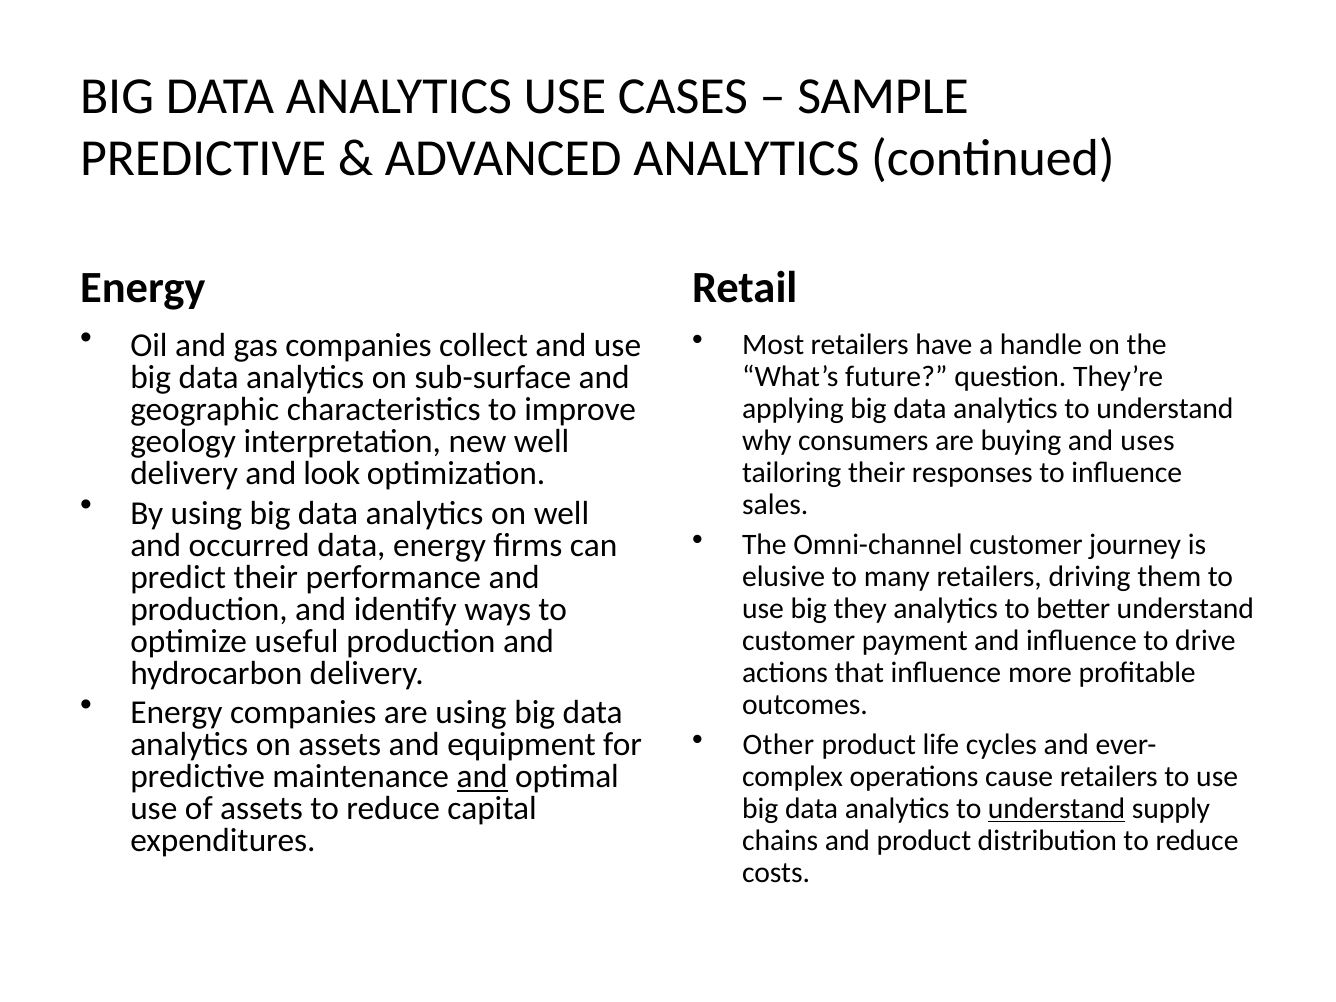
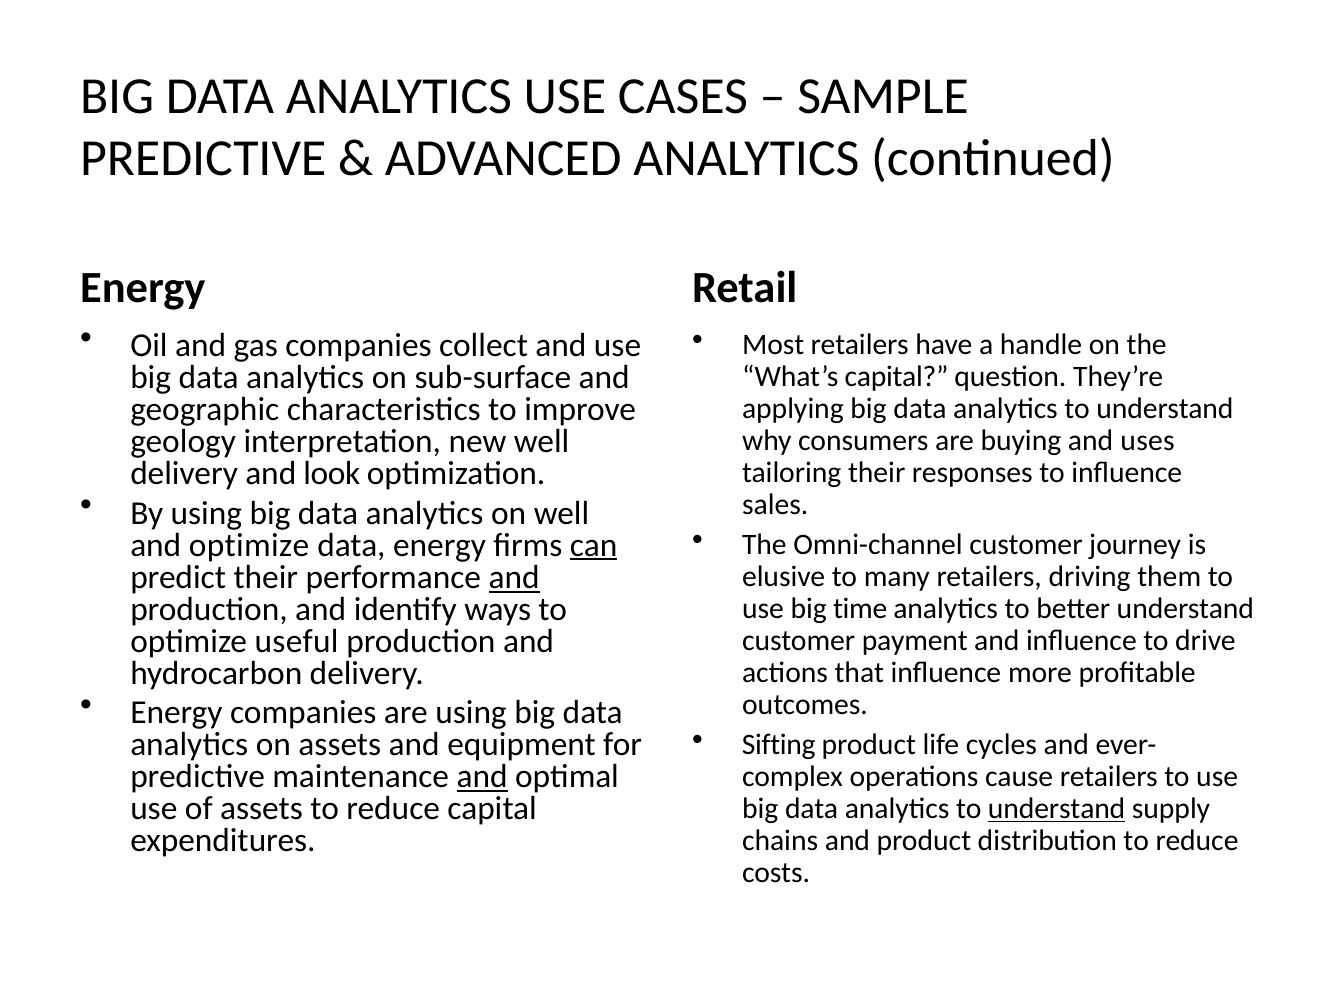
What’s future: future -> capital
and occurred: occurred -> optimize
can underline: none -> present
and at (514, 577) underline: none -> present
they: they -> time
Other: Other -> Sifting
